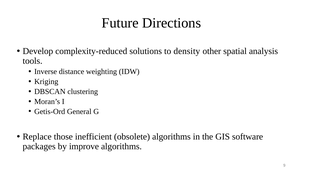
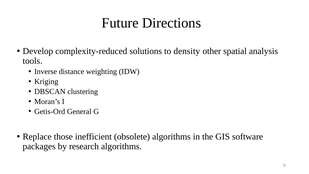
improve: improve -> research
